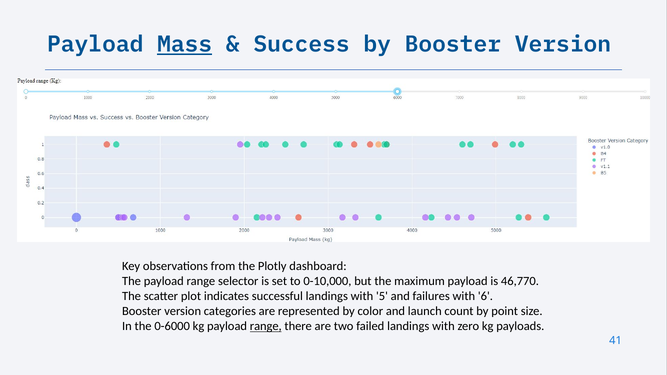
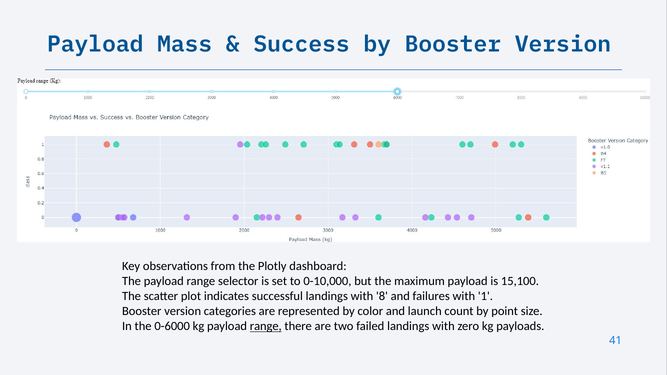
Mass underline: present -> none
46,770: 46,770 -> 15,100
5: 5 -> 8
6: 6 -> 1
